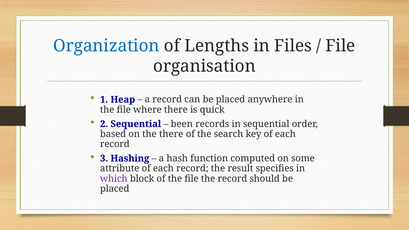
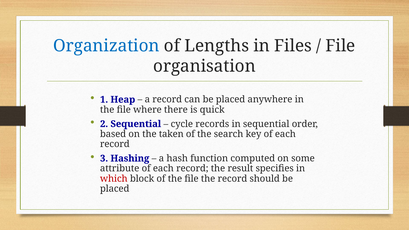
been: been -> cycle
the there: there -> taken
which colour: purple -> red
